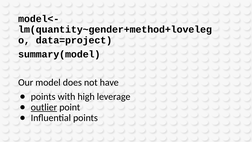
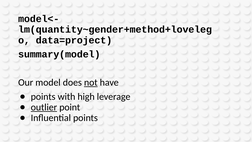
not underline: none -> present
